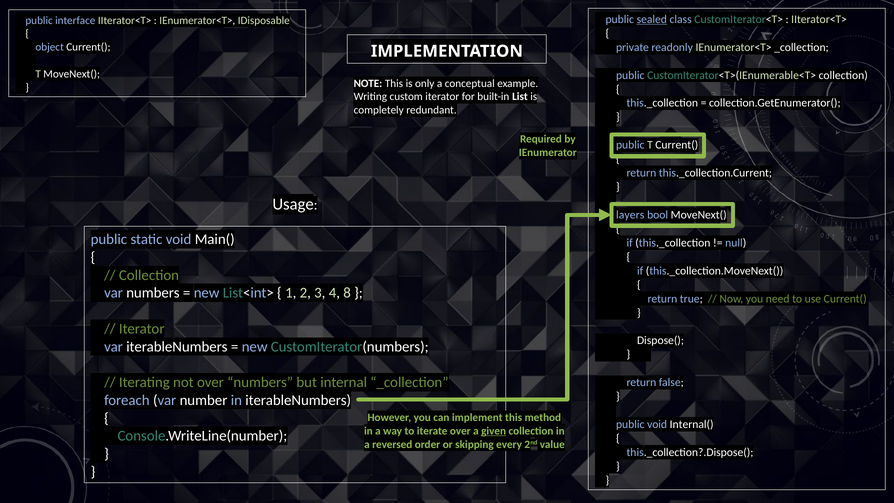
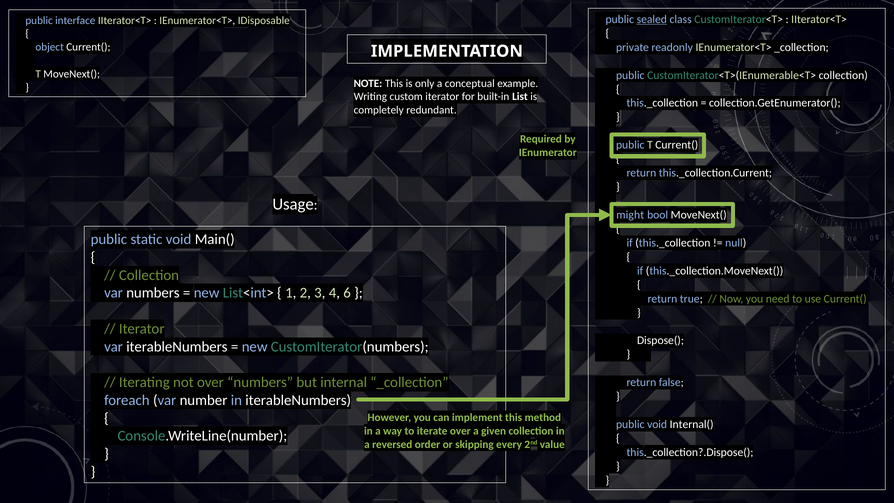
layers: layers -> might
8: 8 -> 6
given underline: present -> none
